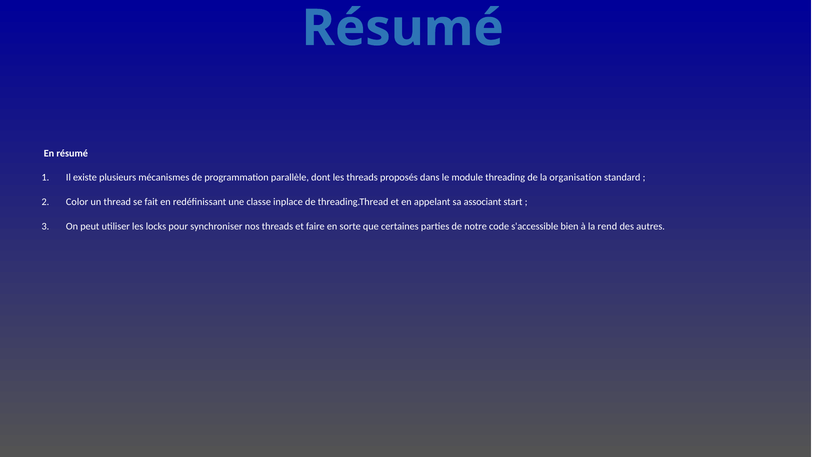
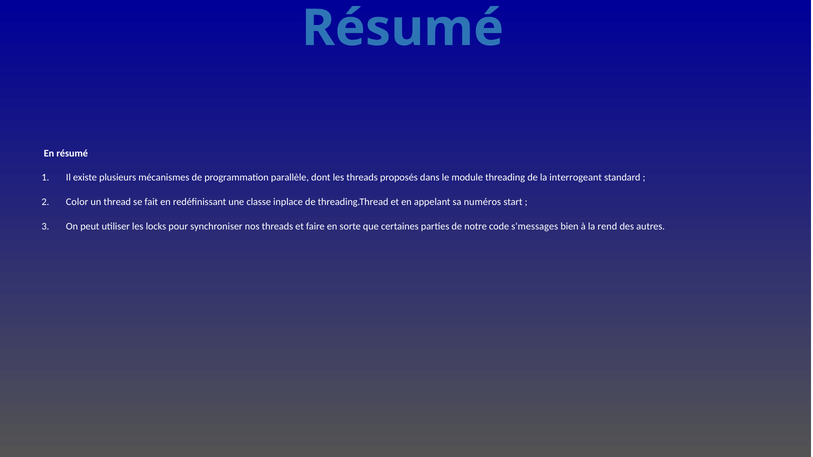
organisation: organisation -> interrogeant
associant: associant -> numéros
s'accessible: s'accessible -> s'messages
